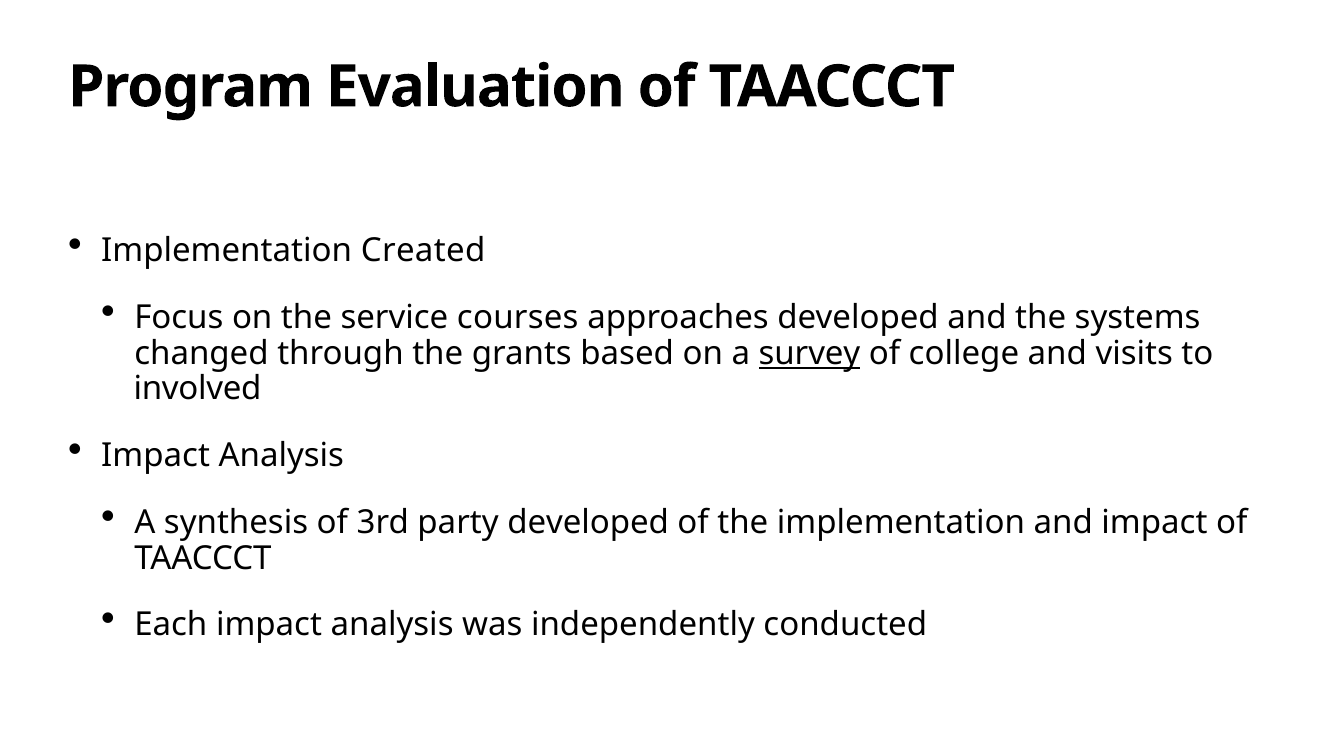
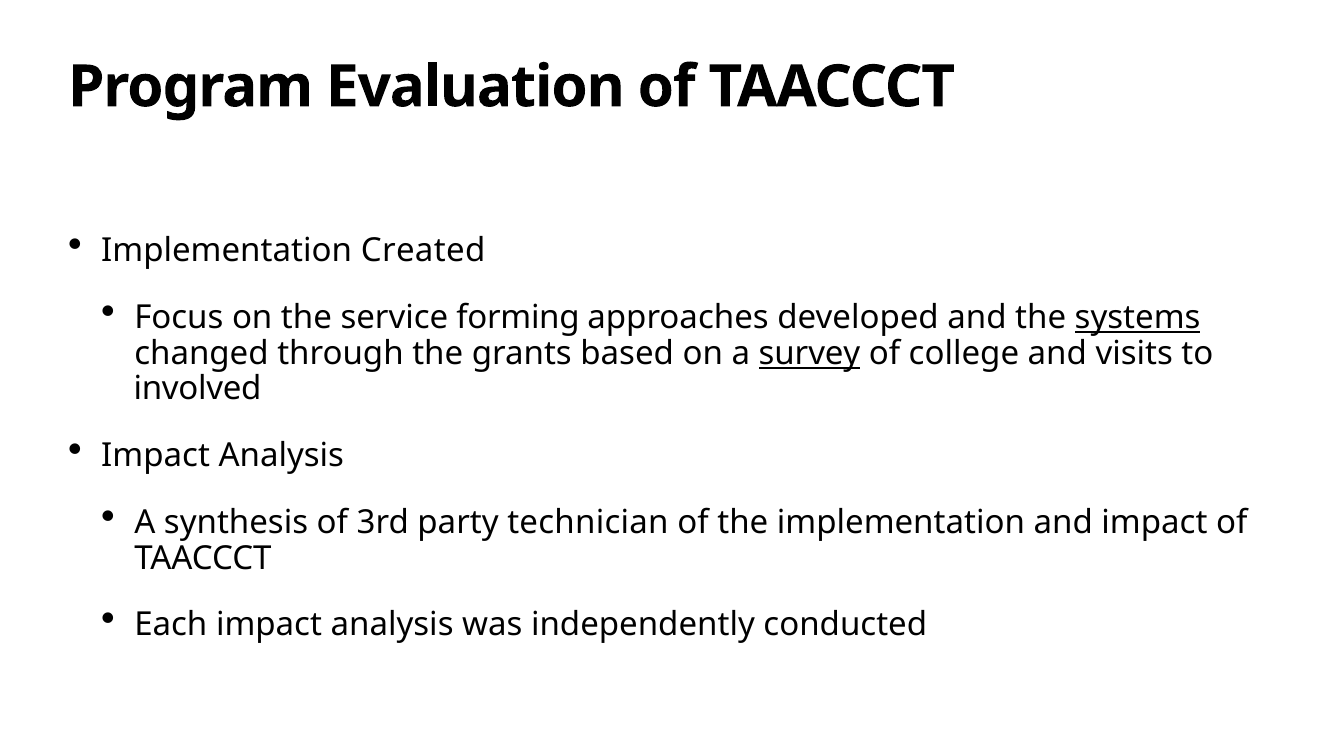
courses: courses -> forming
systems underline: none -> present
party developed: developed -> technician
